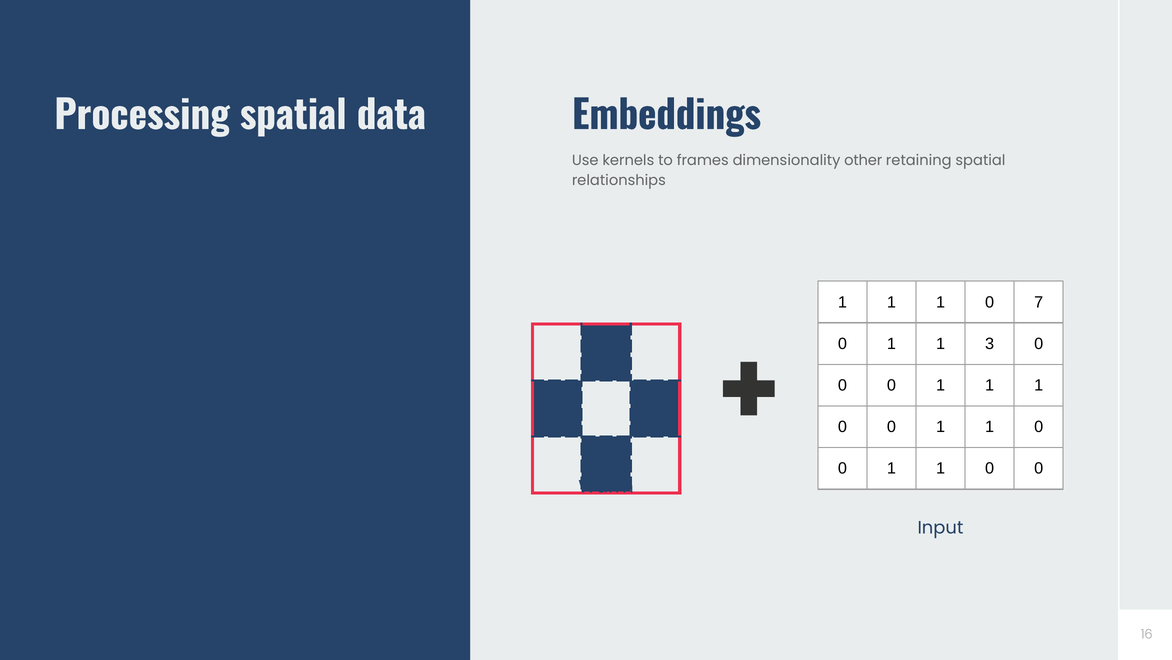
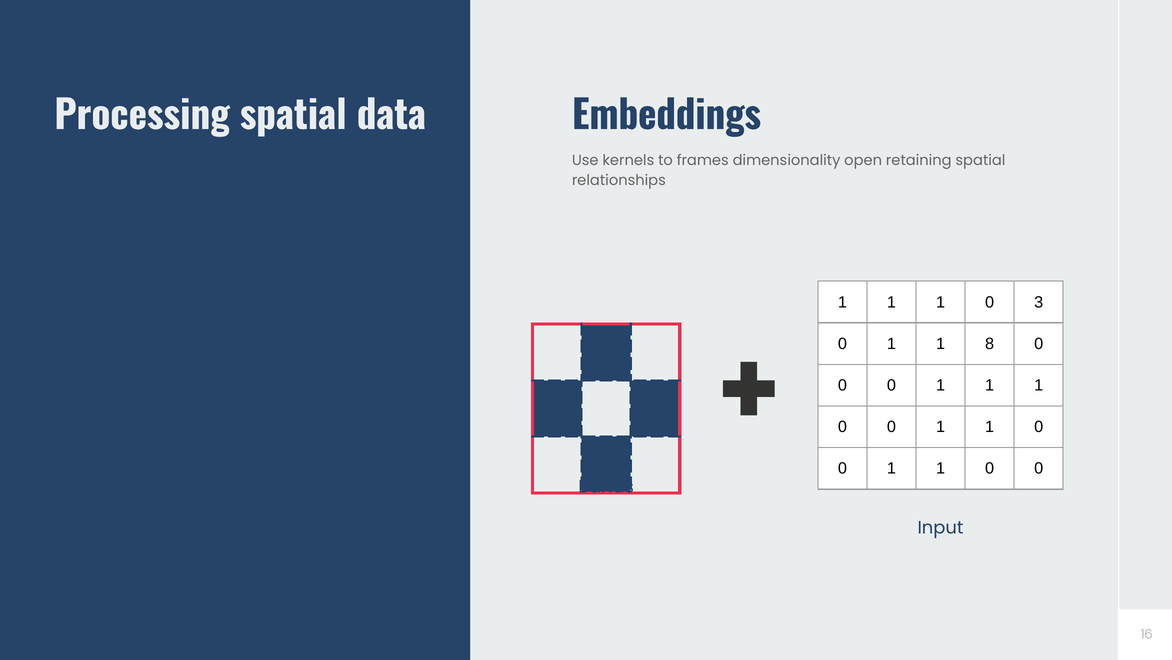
other: other -> open
7: 7 -> 3
3: 3 -> 8
Warm: Warm -> Bands
